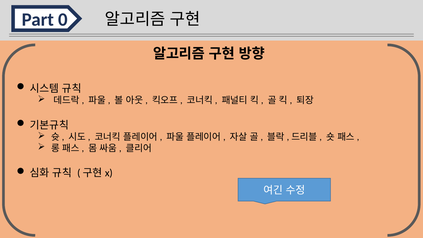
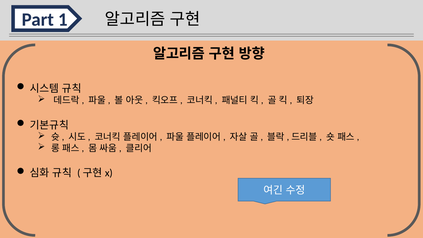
0: 0 -> 1
